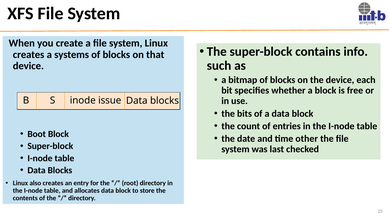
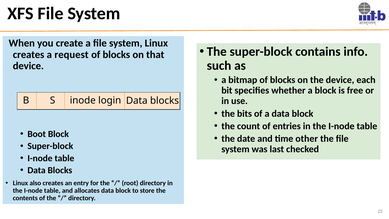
systems: systems -> request
issue: issue -> login
